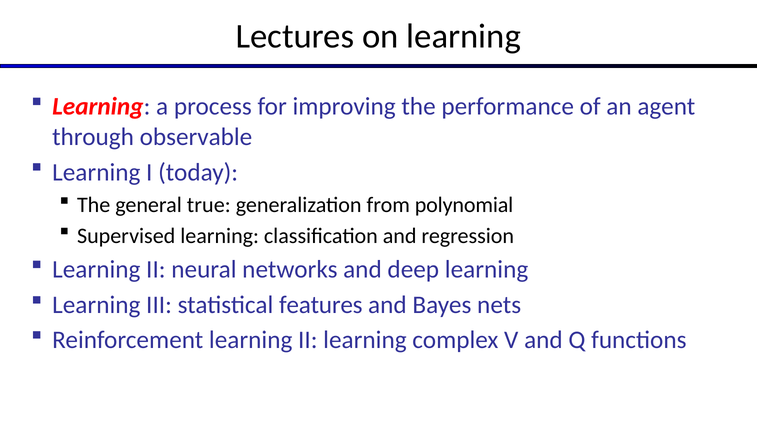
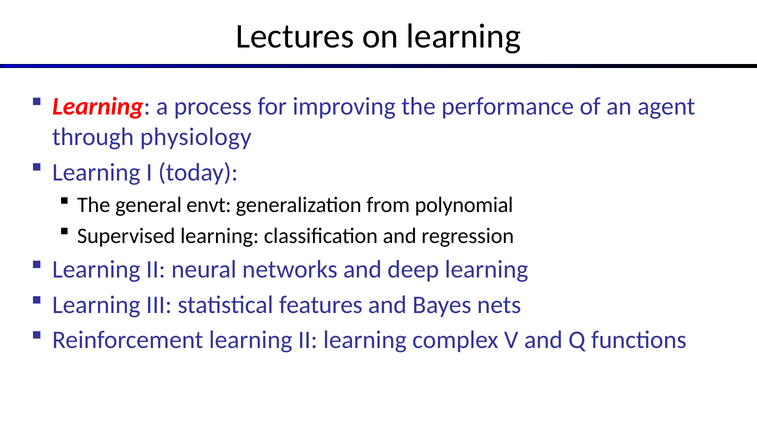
observable: observable -> physiology
true: true -> envt
